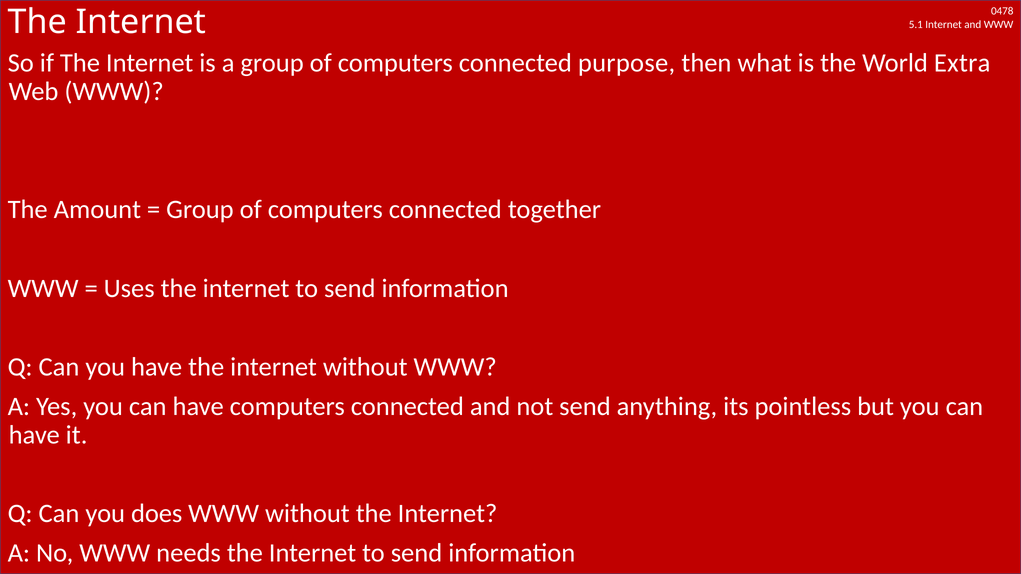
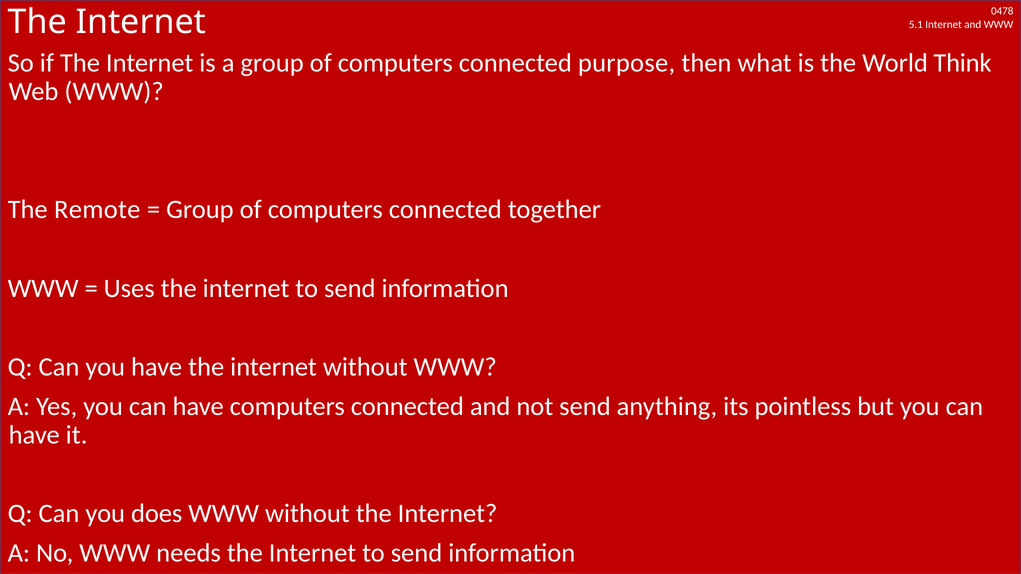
Extra: Extra -> Think
Amount: Amount -> Remote
